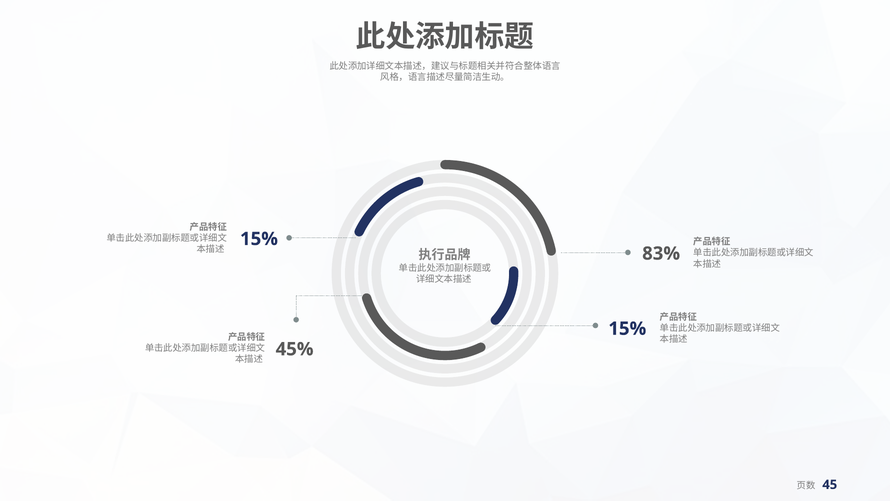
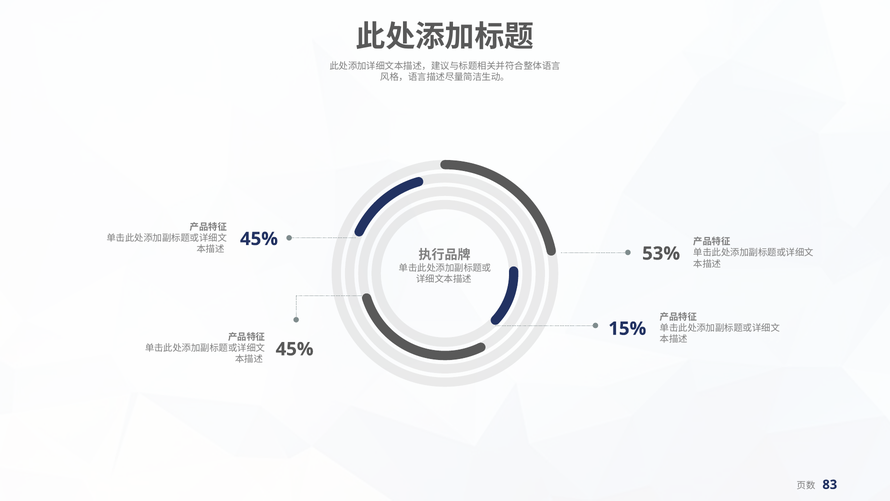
15% at (259, 239): 15% -> 45%
83%: 83% -> 53%
45: 45 -> 83
